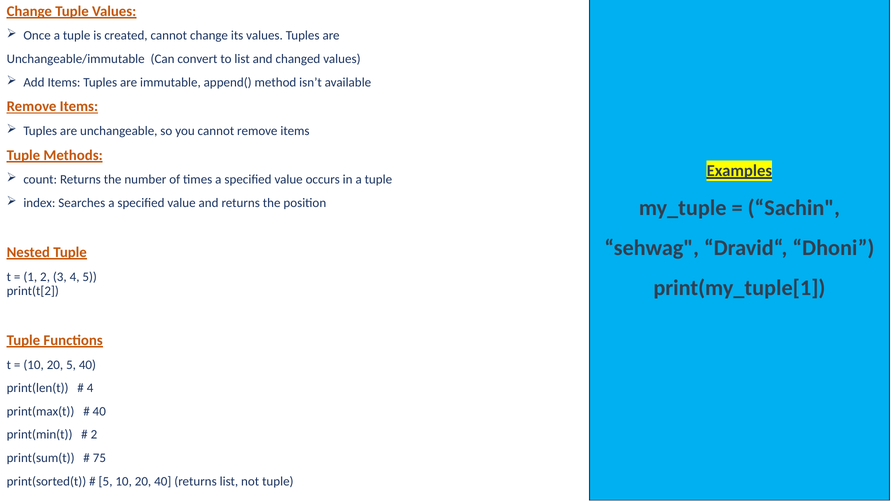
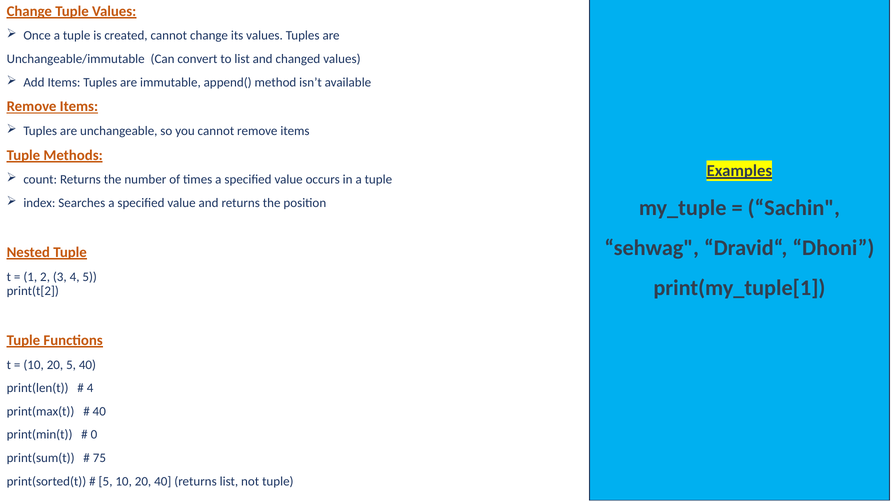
2 at (94, 435): 2 -> 0
